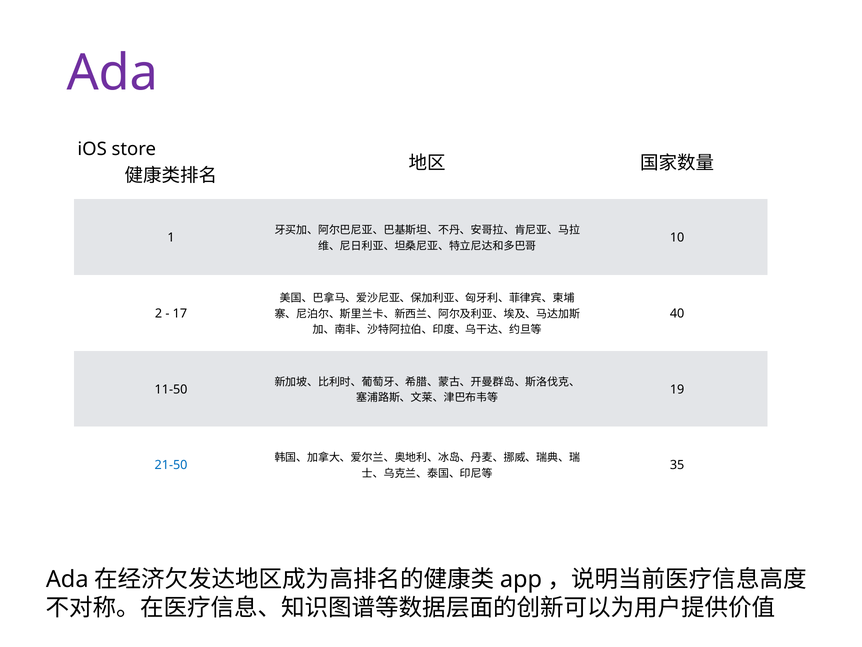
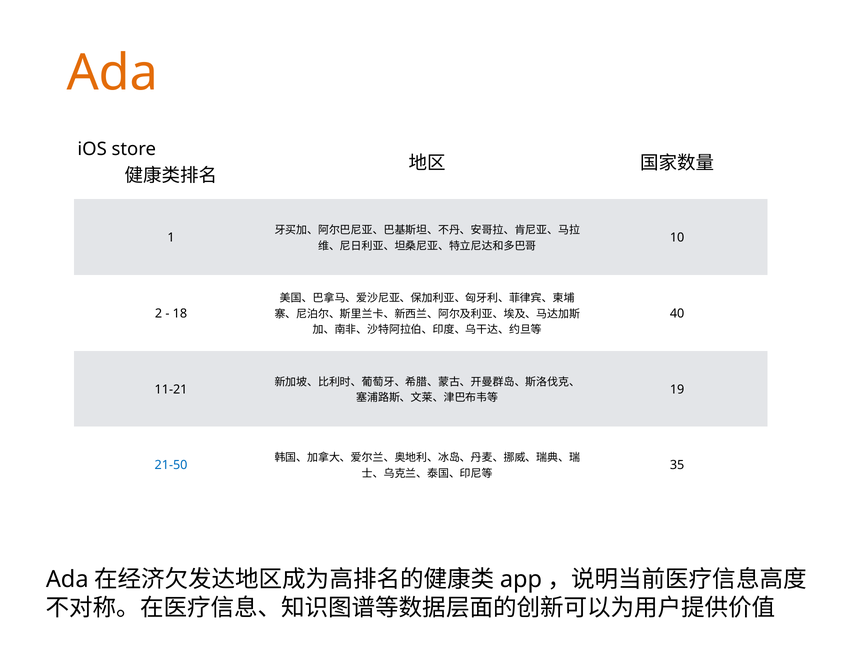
Ada at (112, 73) colour: purple -> orange
17: 17 -> 18
11-50: 11-50 -> 11-21
